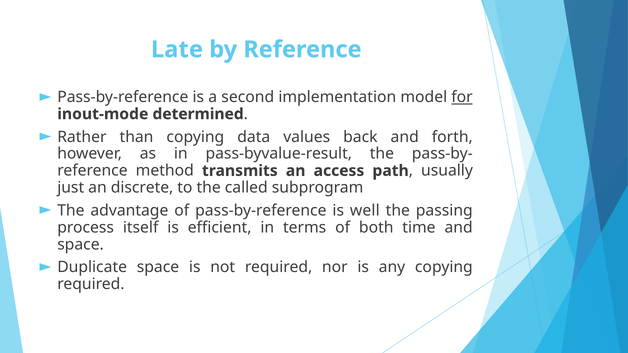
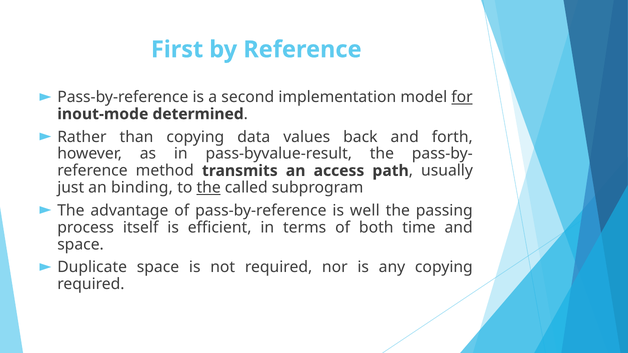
Late: Late -> First
discrete: discrete -> binding
the at (209, 188) underline: none -> present
